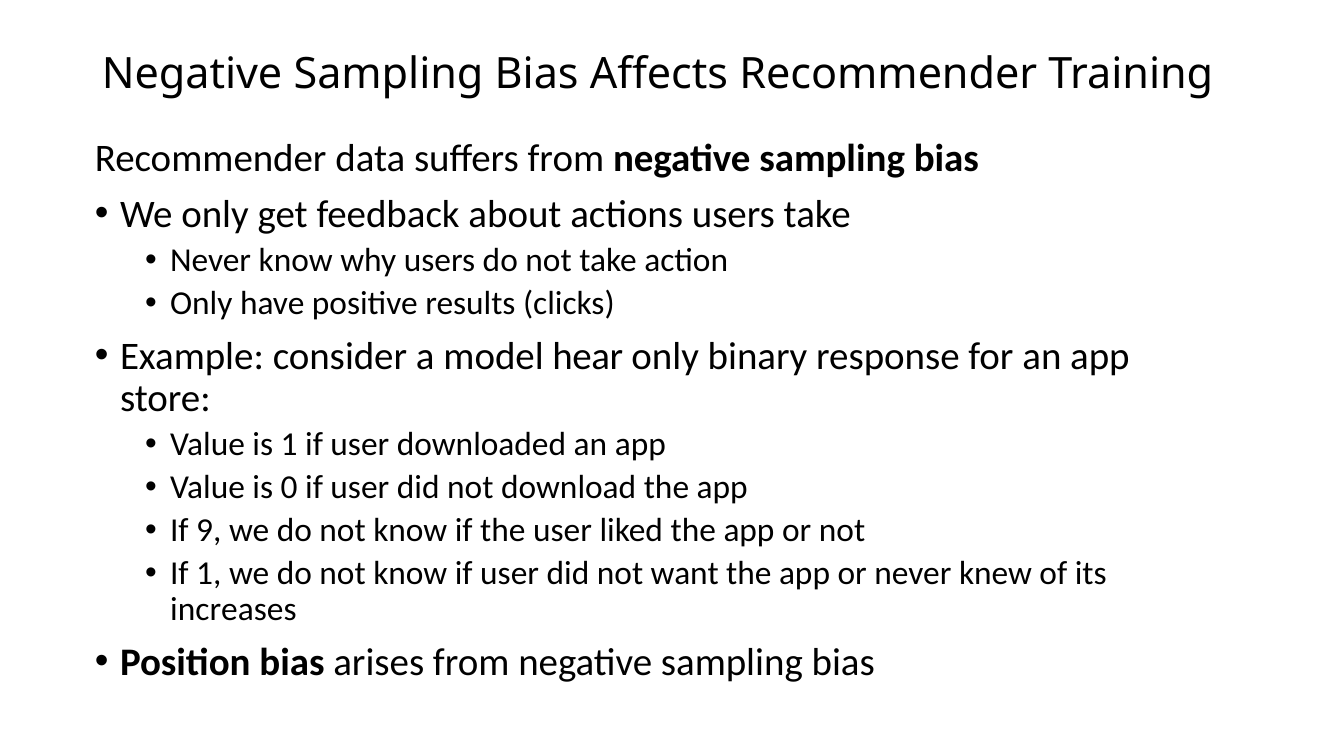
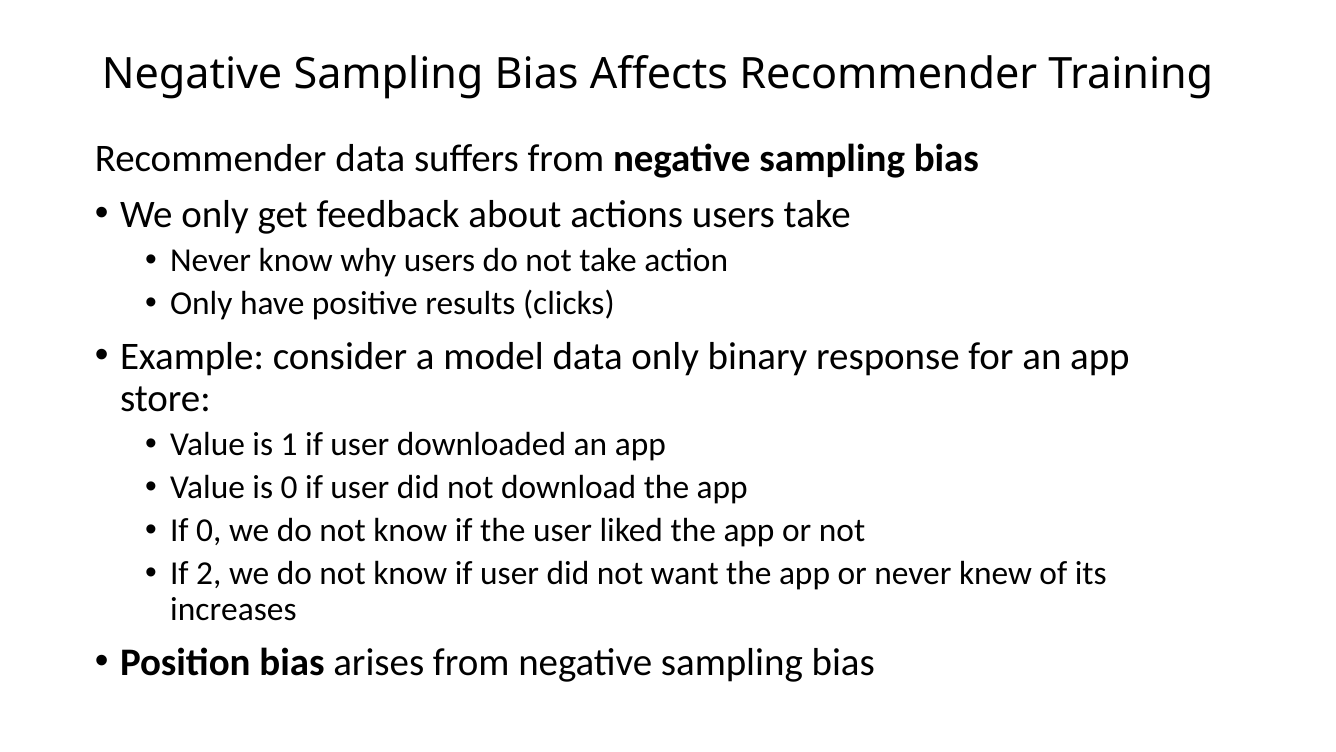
model hear: hear -> data
If 9: 9 -> 0
If 1: 1 -> 2
